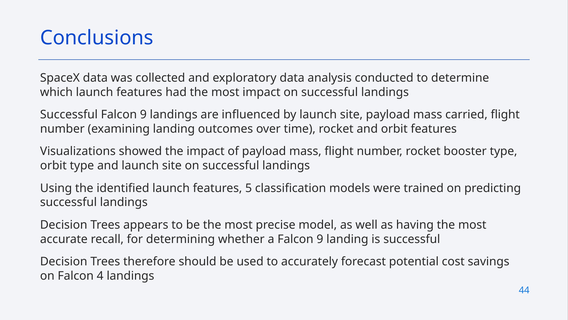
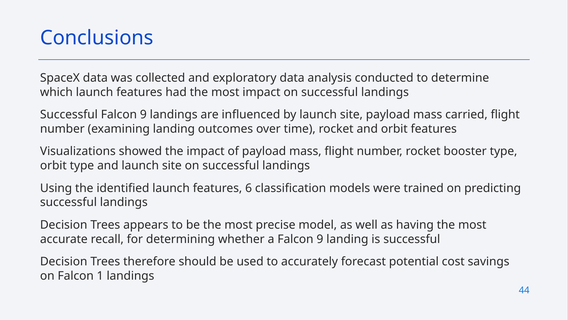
5: 5 -> 6
4: 4 -> 1
